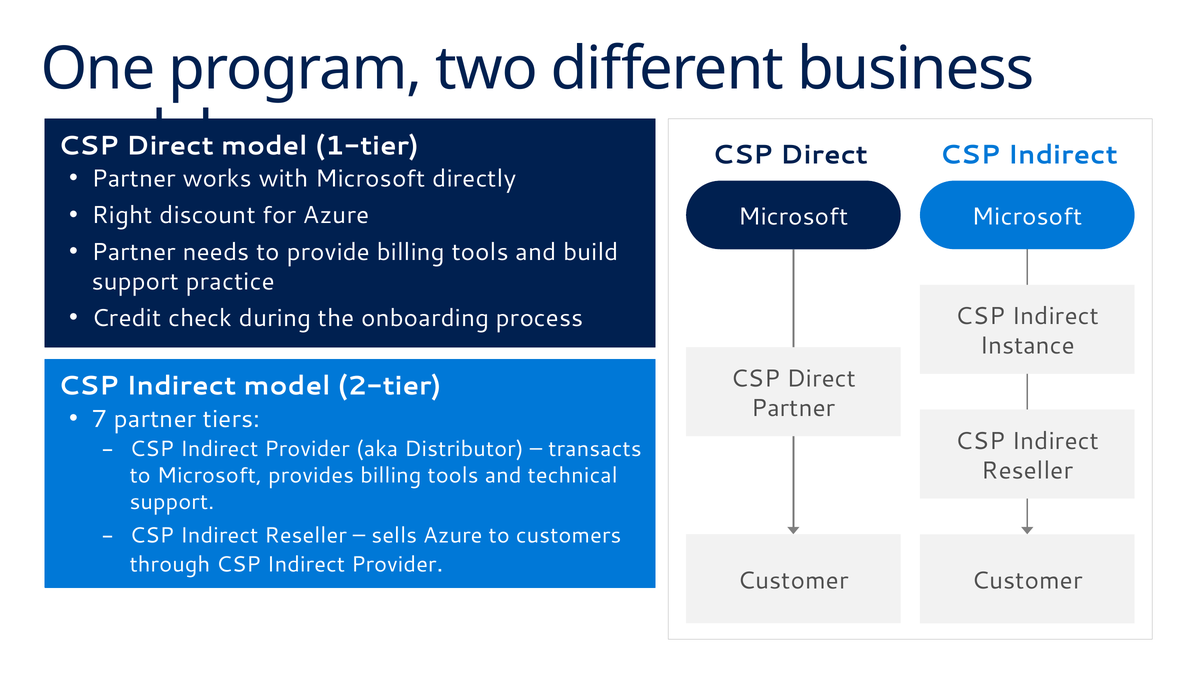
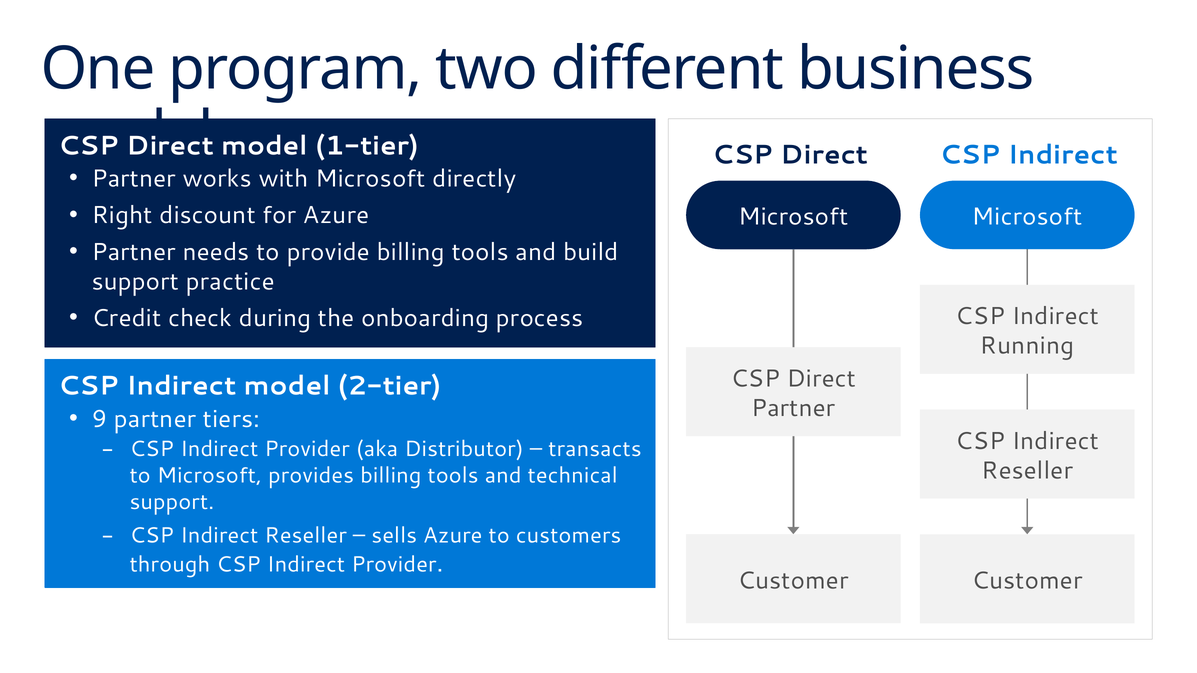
Instance: Instance -> Running
7: 7 -> 9
